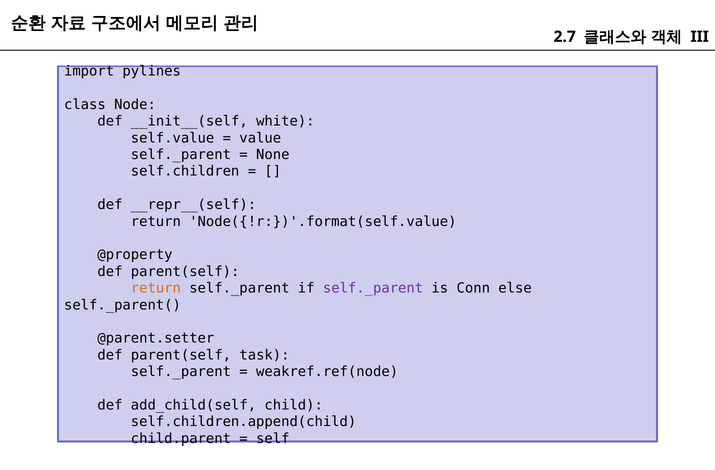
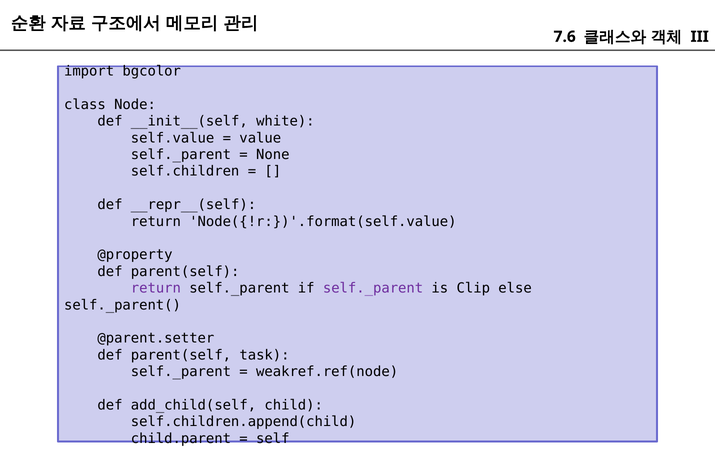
2.7: 2.7 -> 7.6
pylines: pylines -> bgcolor
return at (156, 288) colour: orange -> purple
Conn: Conn -> Clip
